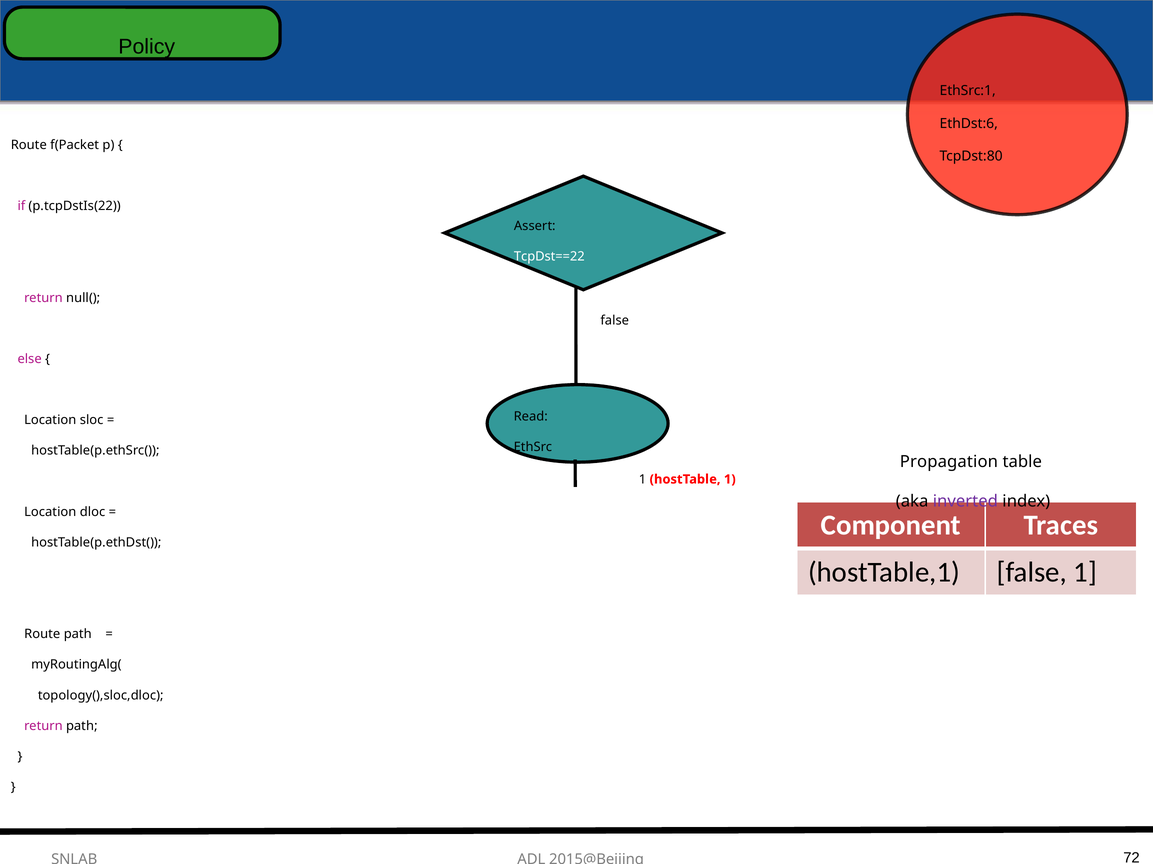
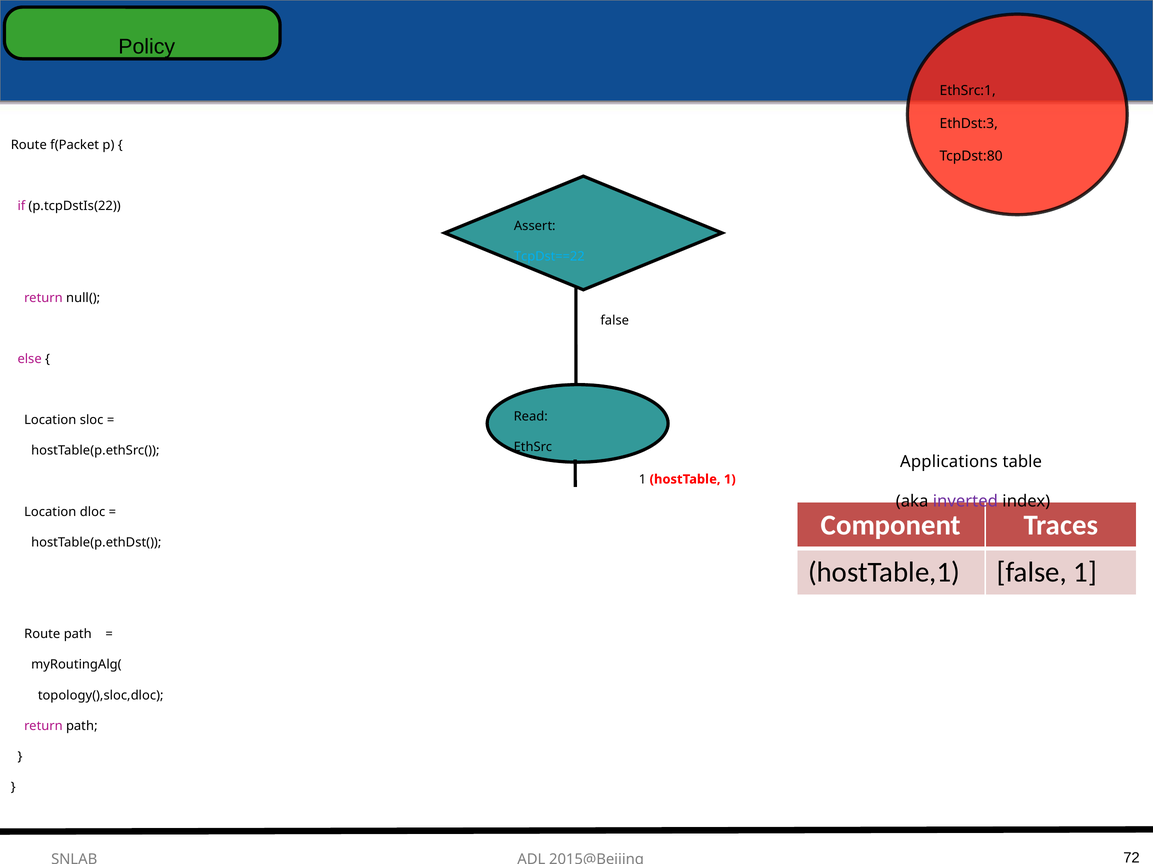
EthDst:6: EthDst:6 -> EthDst:3
TcpDst==22 colour: white -> light blue
Propagation: Propagation -> Applications
